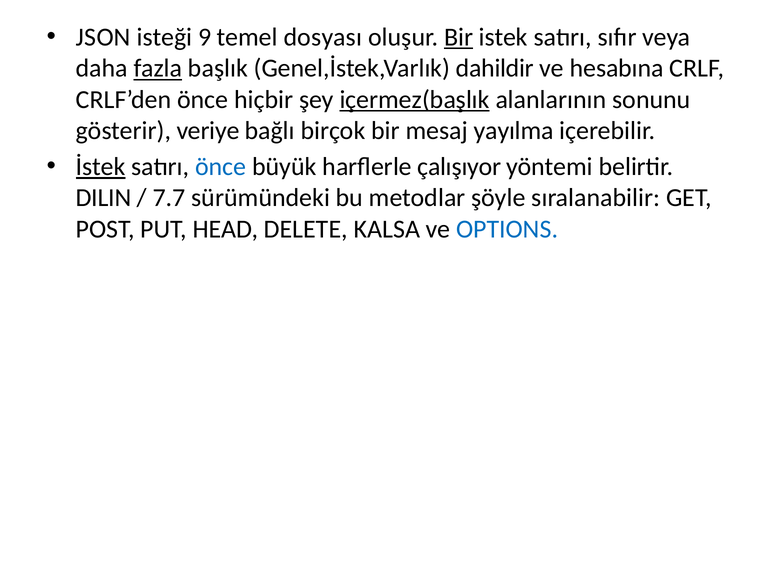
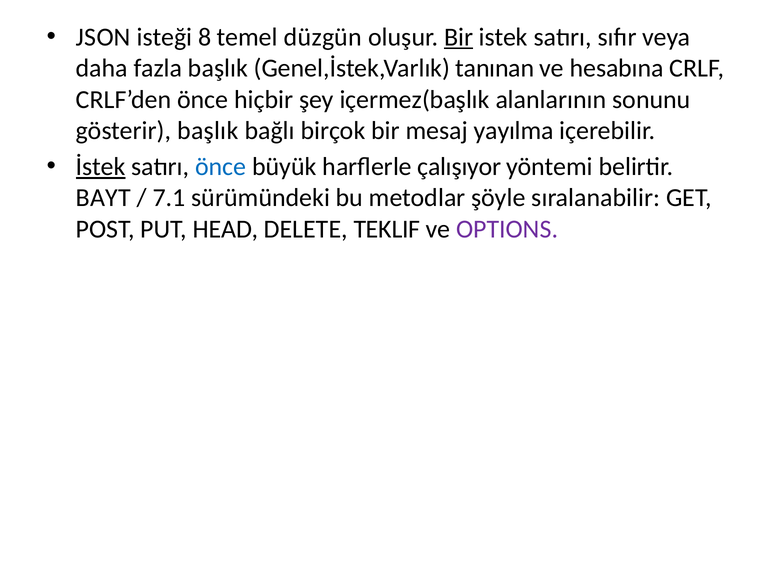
9: 9 -> 8
dosyası: dosyası -> düzgün
fazla underline: present -> none
dahildir: dahildir -> tanınan
içermez(başlık underline: present -> none
gösterir veriye: veriye -> başlık
DILIN: DILIN -> BAYT
7.7: 7.7 -> 7.1
KALSA: KALSA -> TEKLIF
OPTIONS colour: blue -> purple
